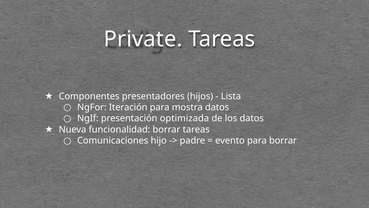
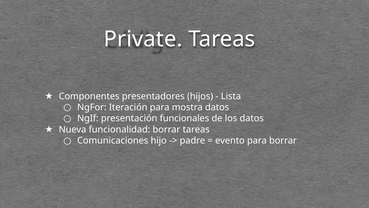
optimizada: optimizada -> funcionales
